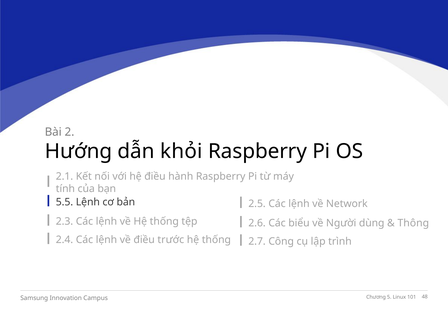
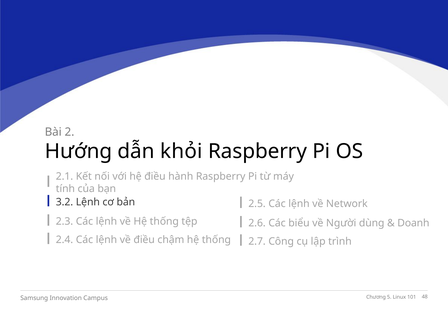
5.5: 5.5 -> 3.2
Thông: Thông -> Doanh
trước: trước -> chậm
